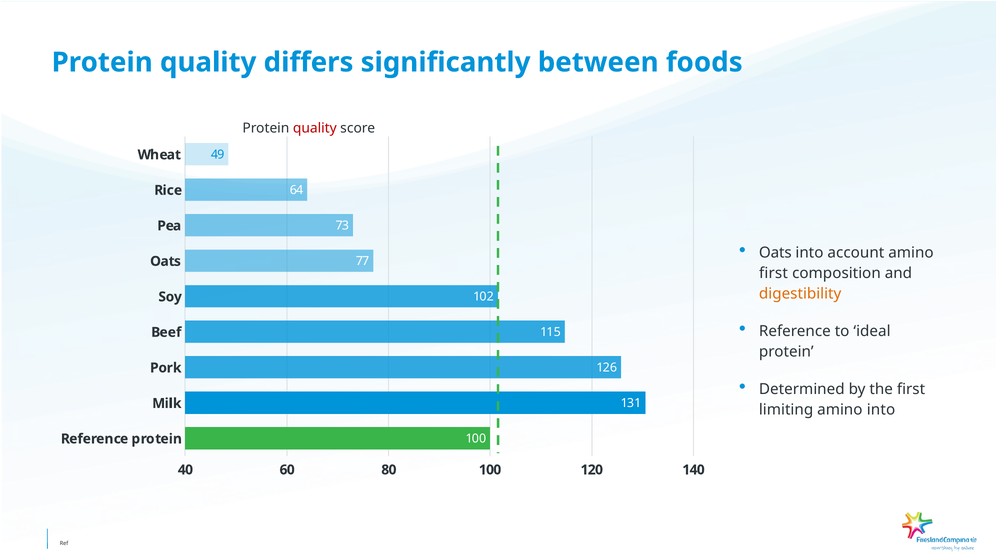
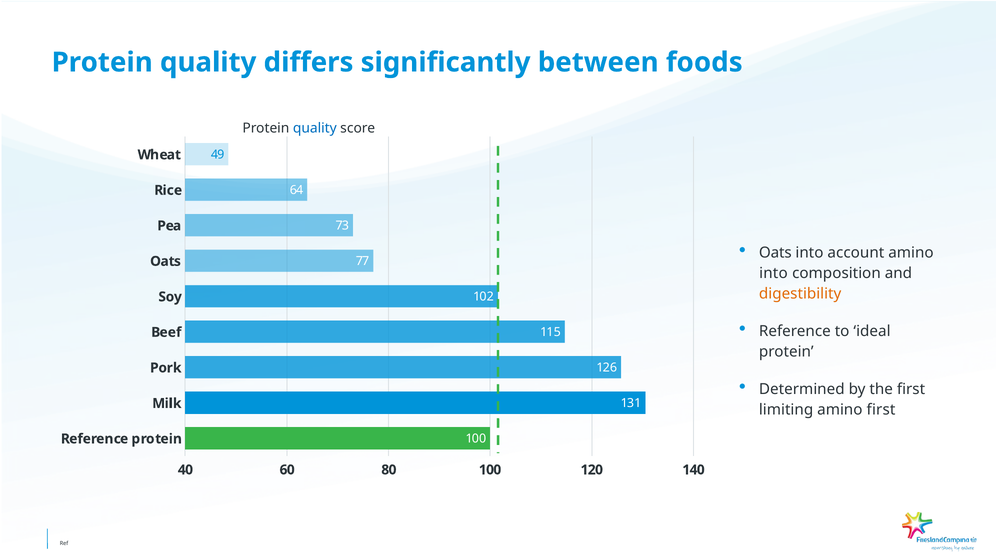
quality at (315, 128) colour: red -> blue
first at (773, 273): first -> into
amino into: into -> first
